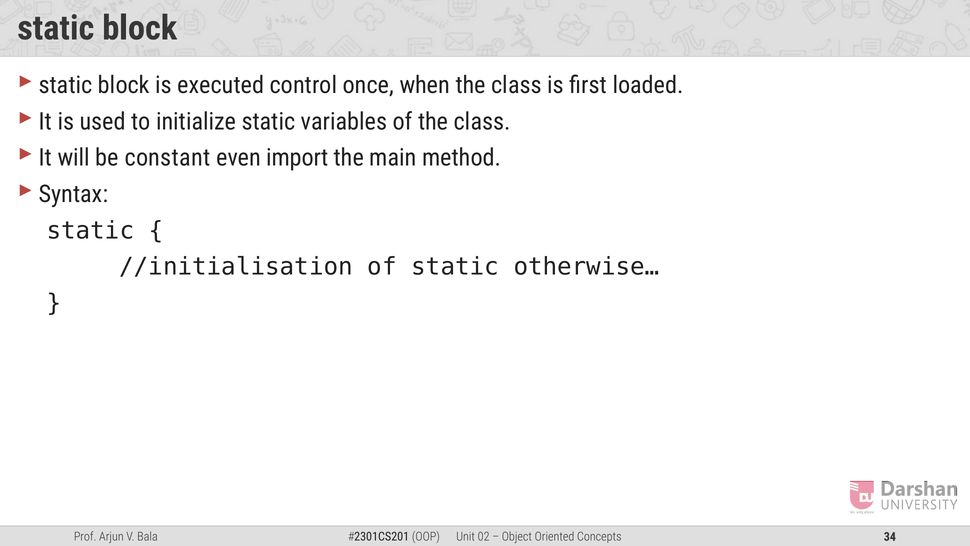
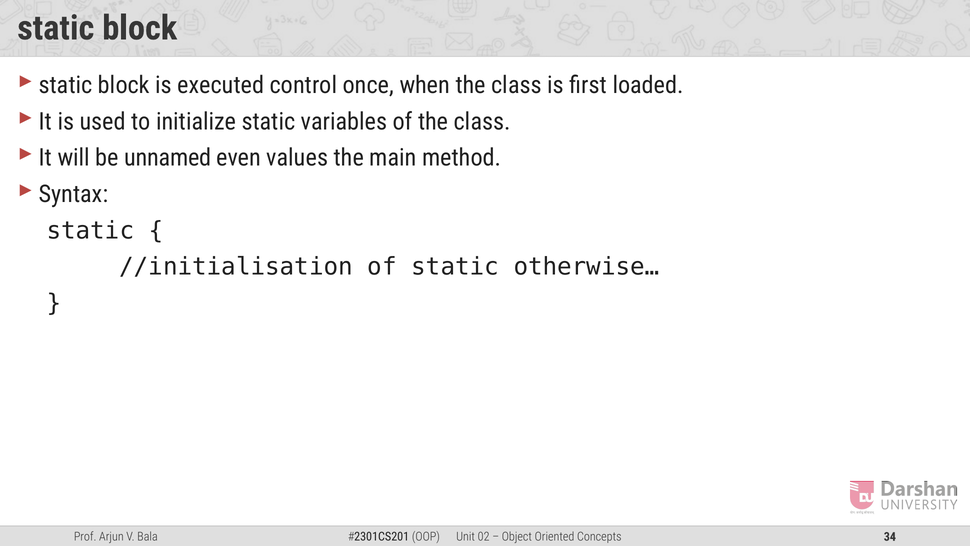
constant: constant -> unnamed
import: import -> values
